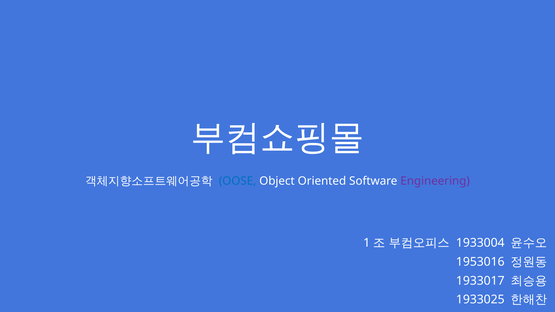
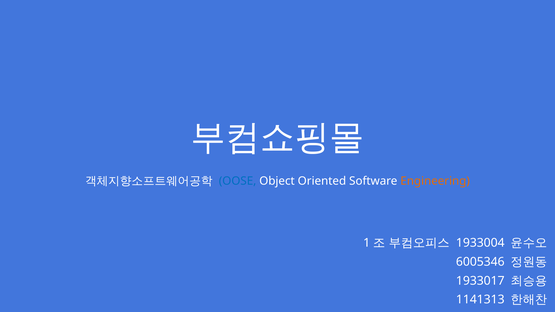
Engineering colour: purple -> orange
1953016: 1953016 -> 6005346
1933025: 1933025 -> 1141313
